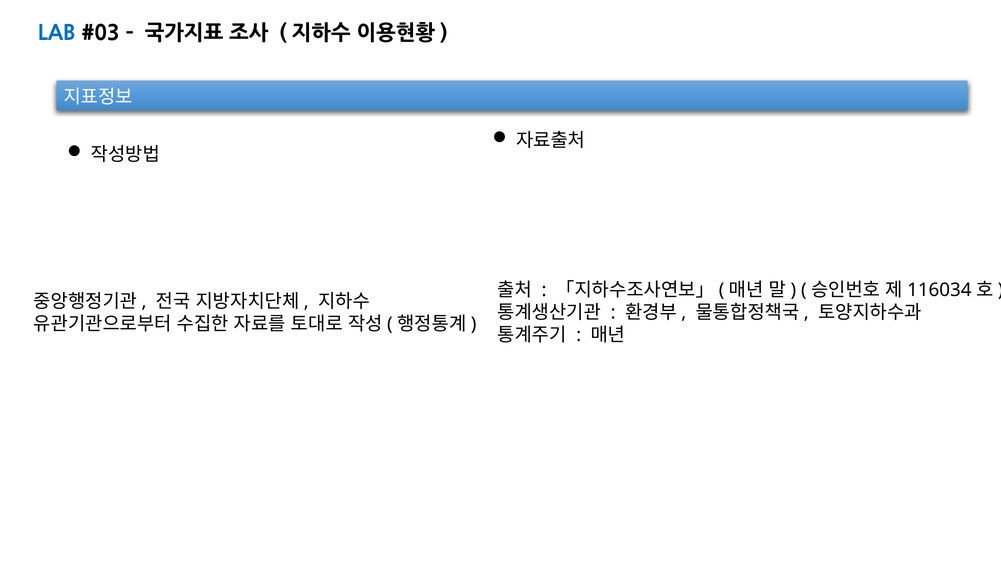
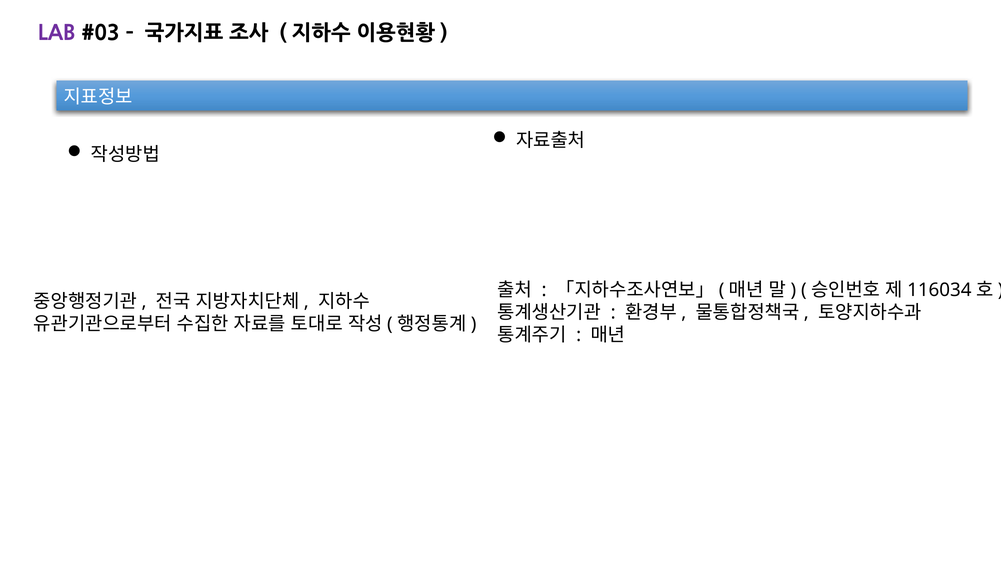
LAB colour: blue -> purple
